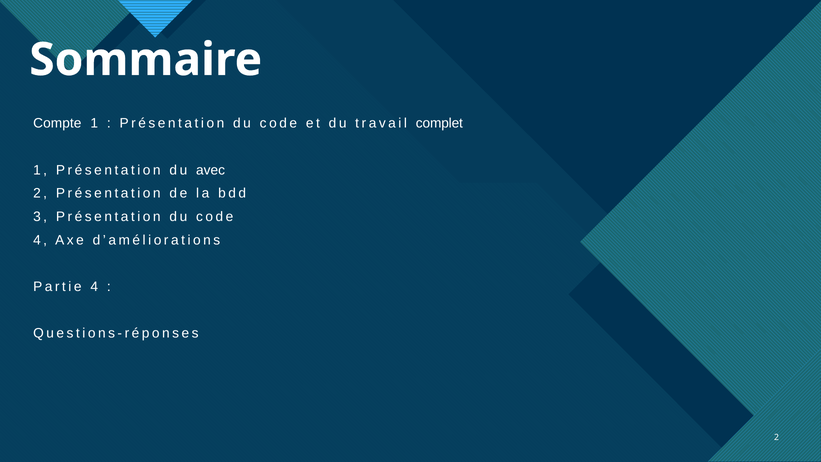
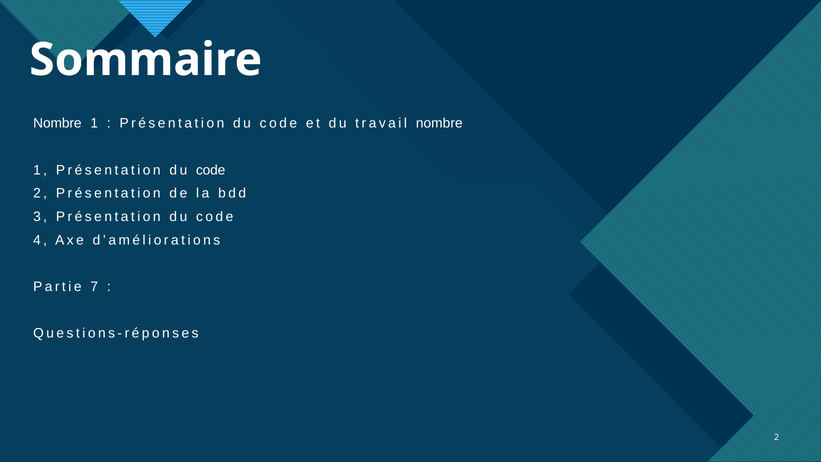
Compte at (57, 123): Compte -> Nombre
travail complet: complet -> nombre
1 Présentation du avec: avec -> code
Partie 4: 4 -> 7
